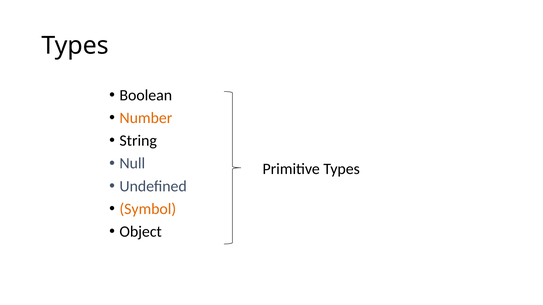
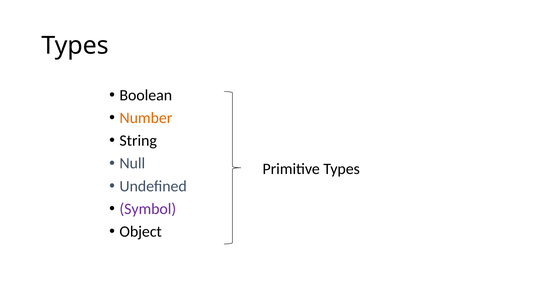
Symbol colour: orange -> purple
